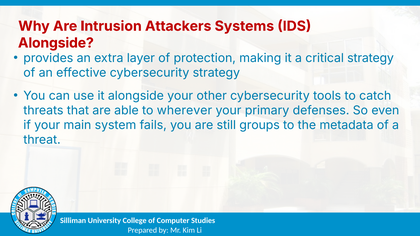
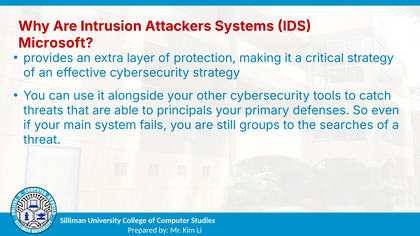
Alongside at (56, 43): Alongside -> Microsoft
wherever: wherever -> principals
metadata: metadata -> searches
